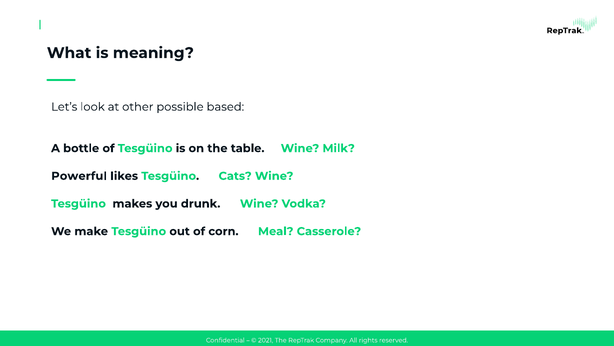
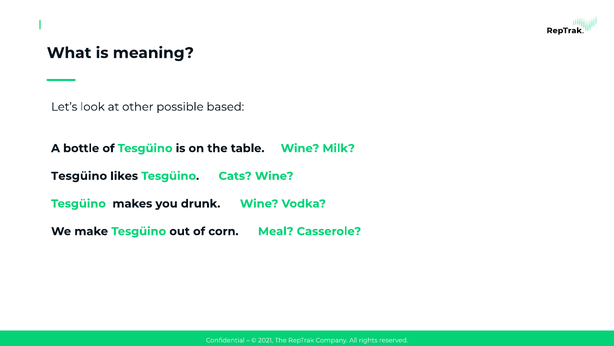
Powerful at (79, 176): Powerful -> Tesgüino
